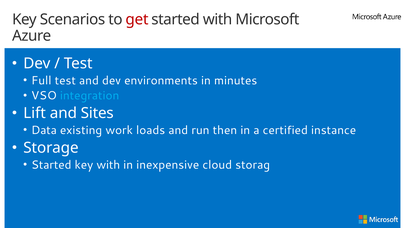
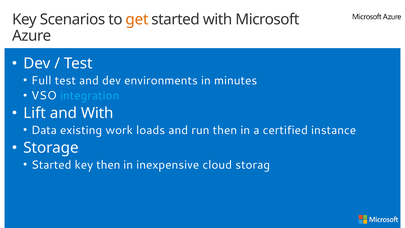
get colour: red -> orange
and Sites: Sites -> With
key with: with -> then
